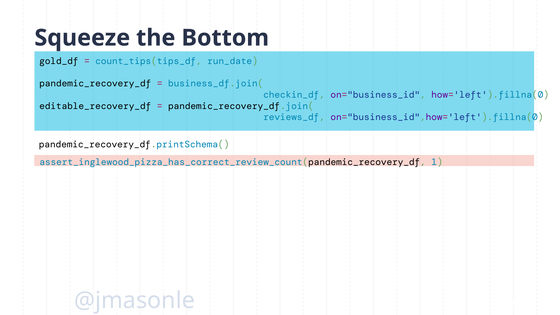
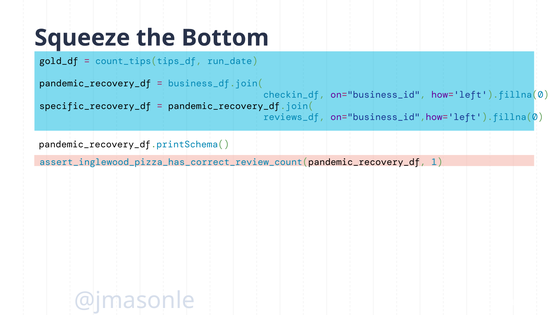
editable_recovery_df: editable_recovery_df -> specific_recovery_df
